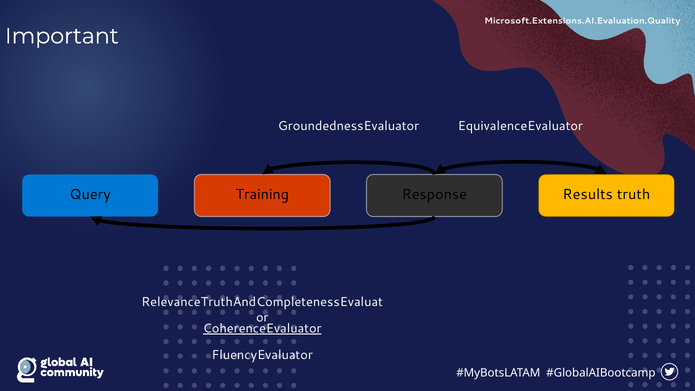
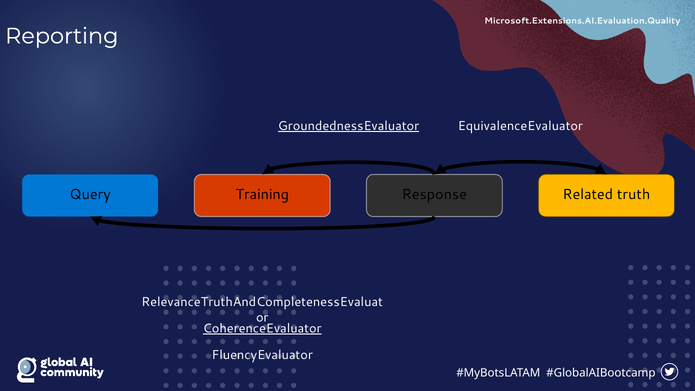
Important: Important -> Reporting
GroundednessEvaluator underline: none -> present
Results: Results -> Related
